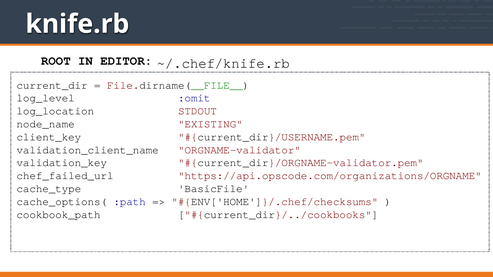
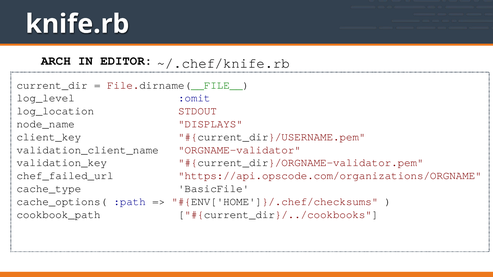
ROOT: ROOT -> ARCH
EXISTING: EXISTING -> DISPLAYS
